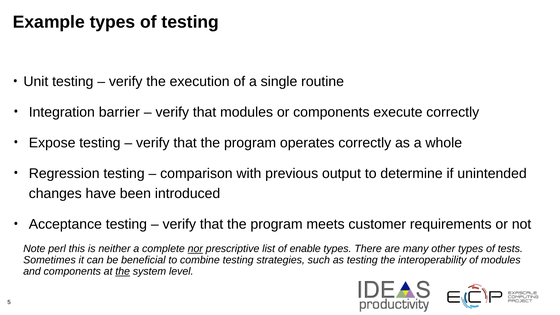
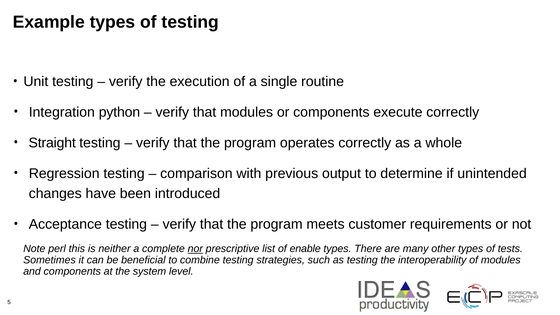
barrier: barrier -> python
Expose: Expose -> Straight
the at (123, 272) underline: present -> none
